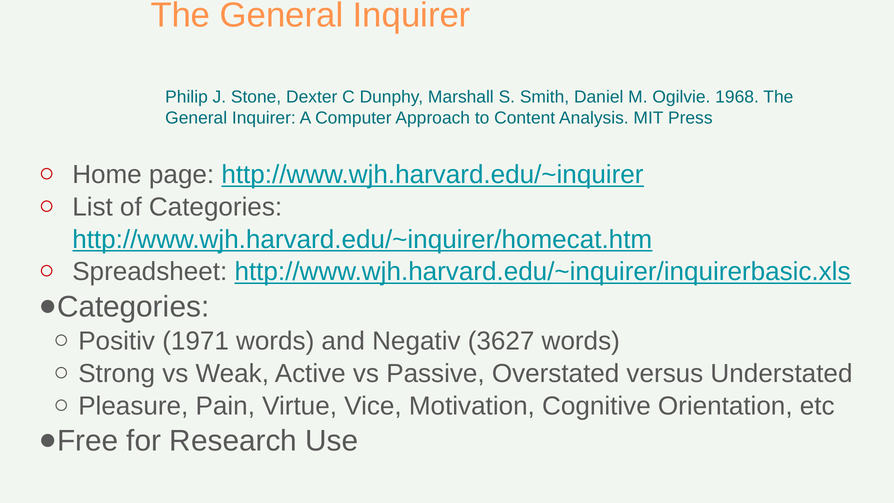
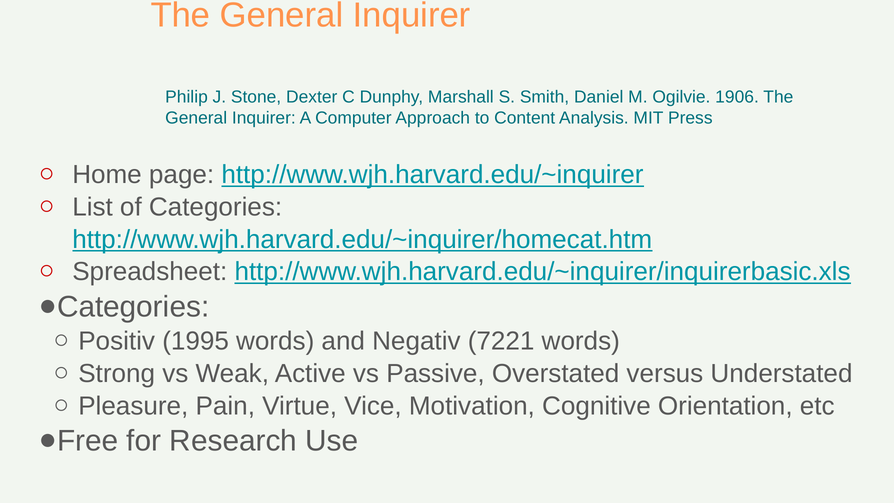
1968: 1968 -> 1906
1971: 1971 -> 1995
3627: 3627 -> 7221
